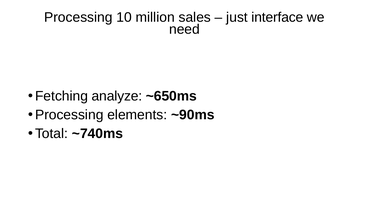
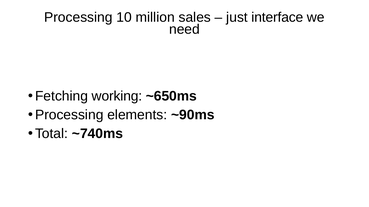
analyze: analyze -> working
